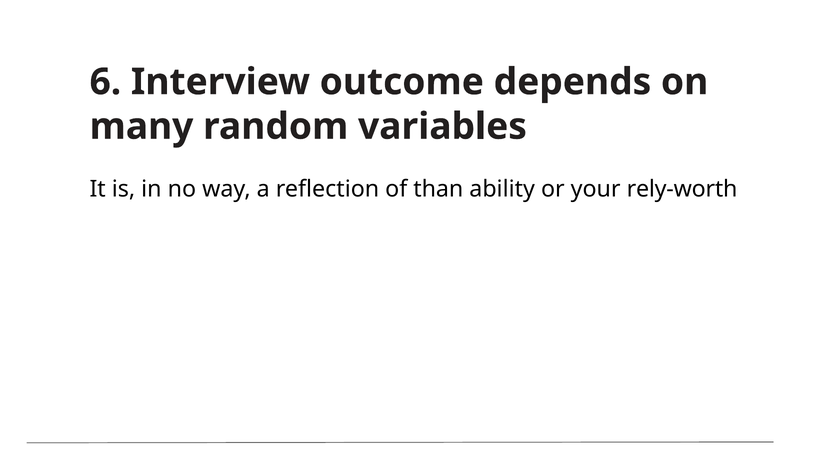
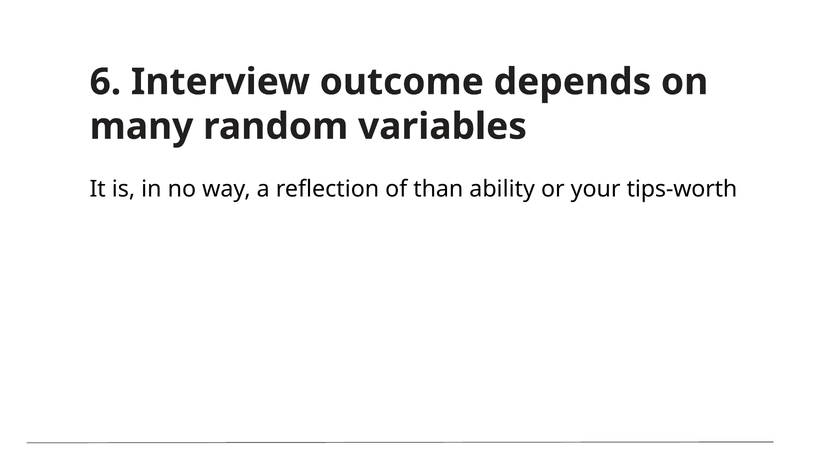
rely-worth: rely-worth -> tips-worth
